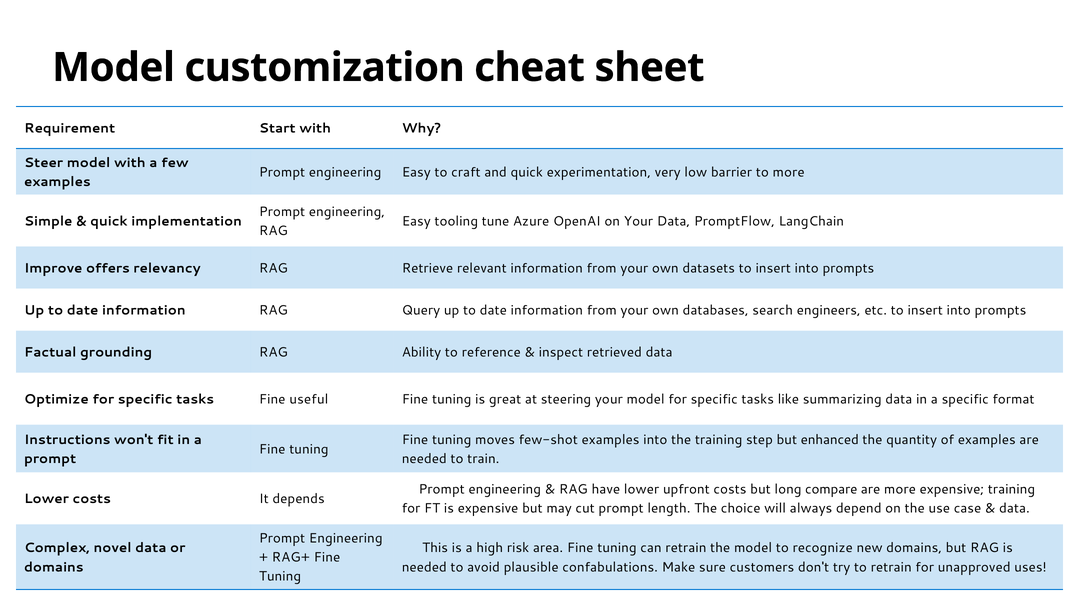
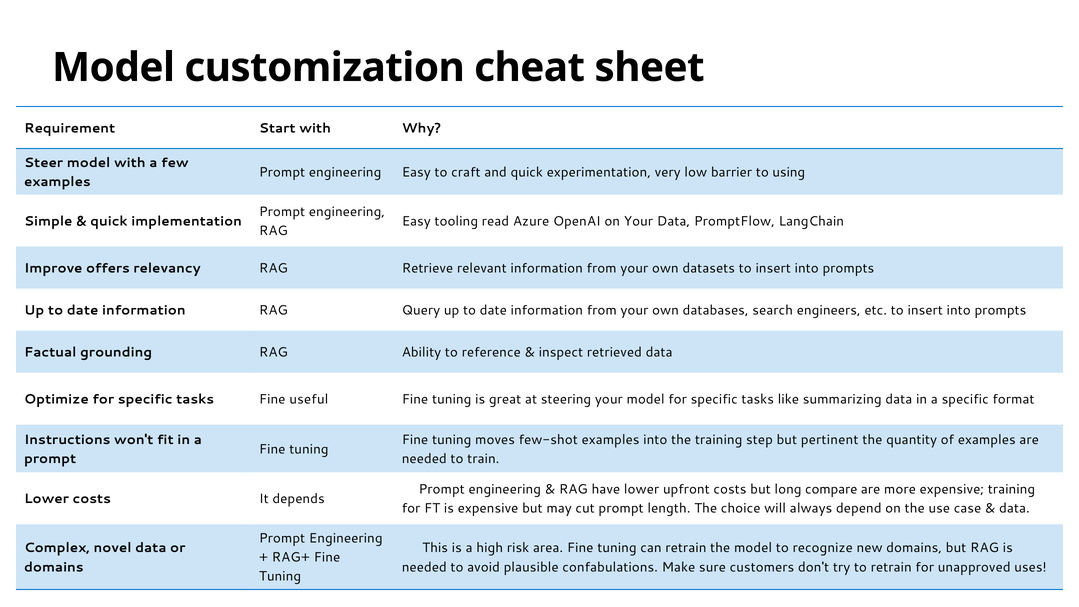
to more: more -> using
tune: tune -> read
enhanced: enhanced -> pertinent
